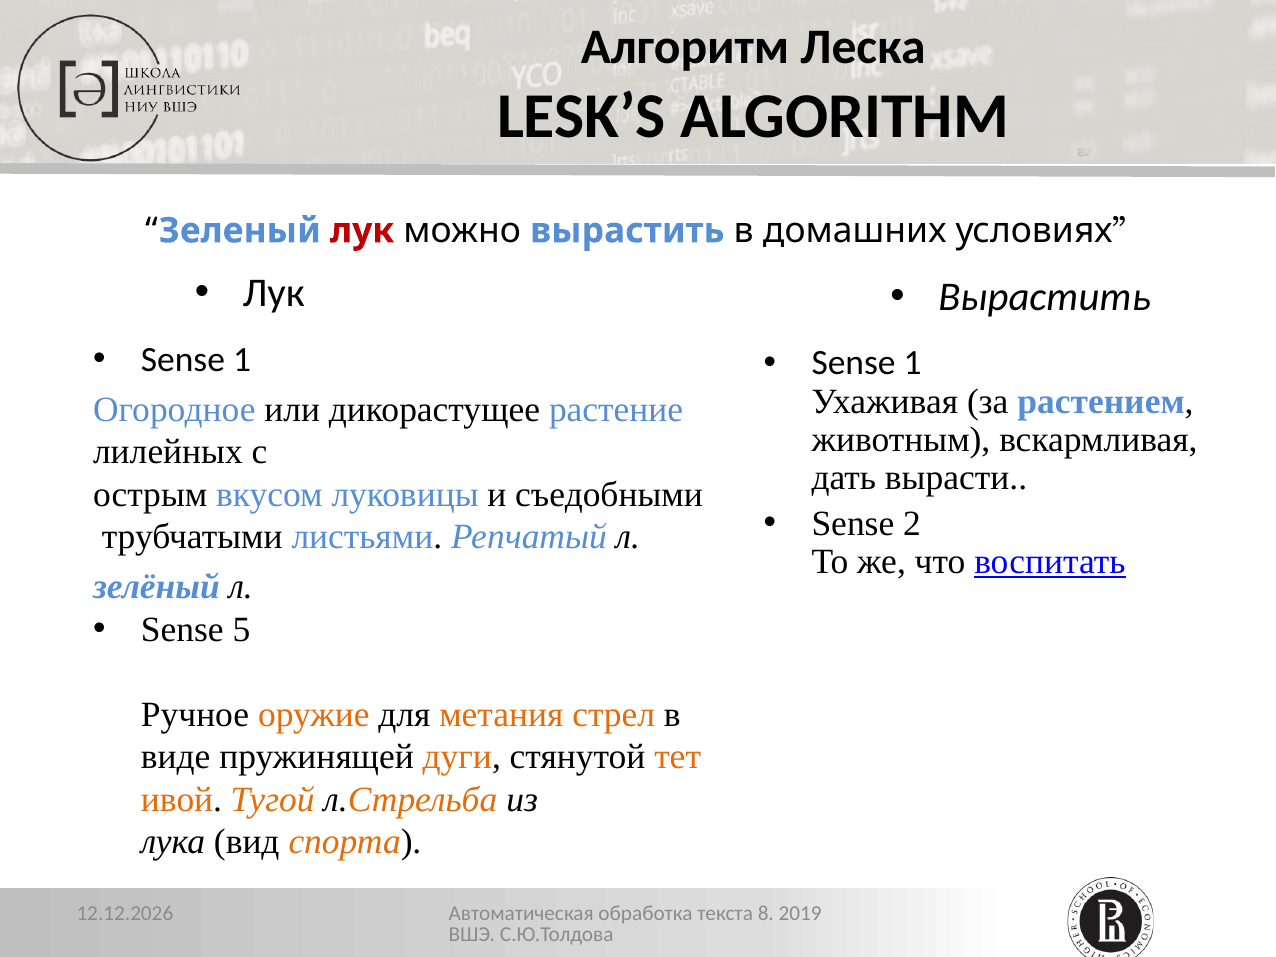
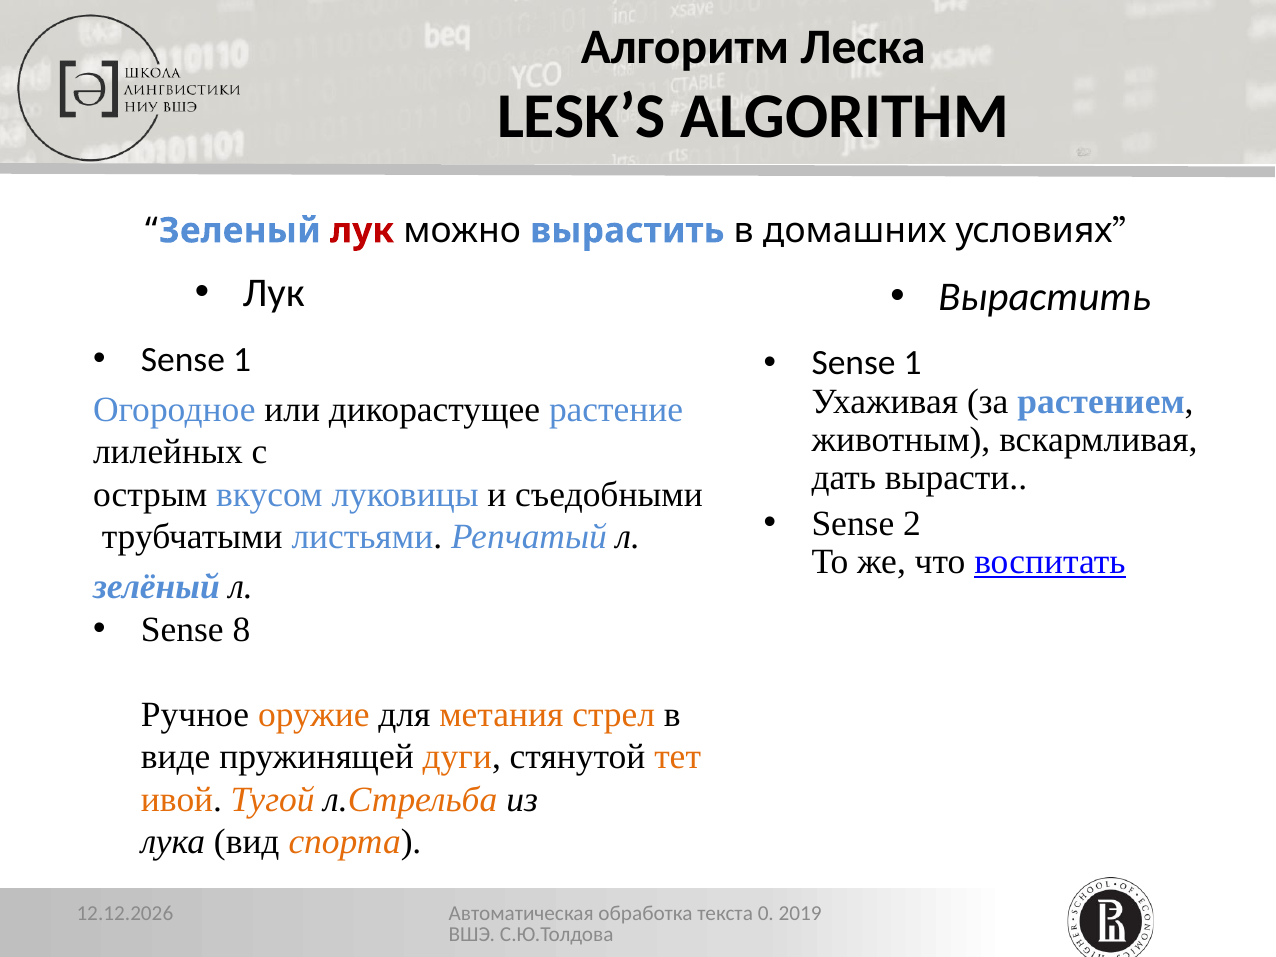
5: 5 -> 8
8: 8 -> 0
